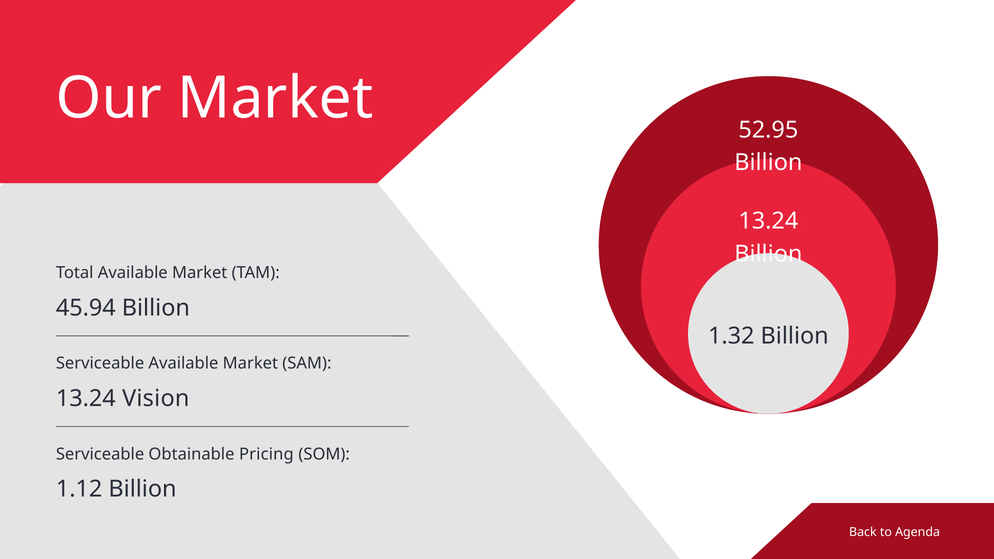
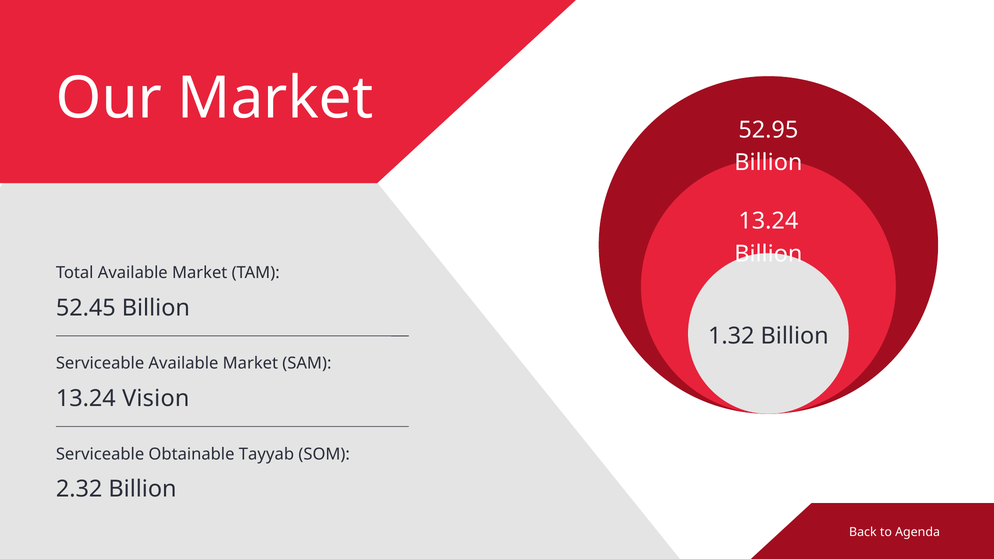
45.94: 45.94 -> 52.45
Pricing: Pricing -> Tayyab
1.12: 1.12 -> 2.32
